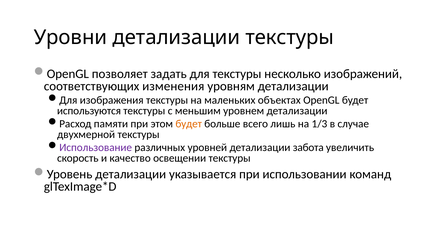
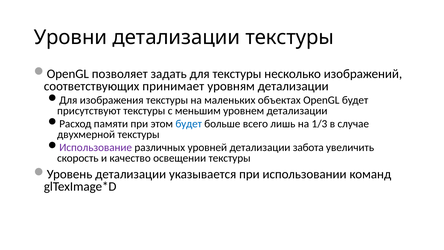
изменения: изменения -> принимает
используются: используются -> присутствуют
будет at (189, 124) colour: orange -> blue
